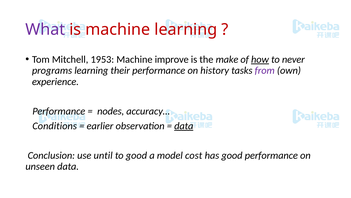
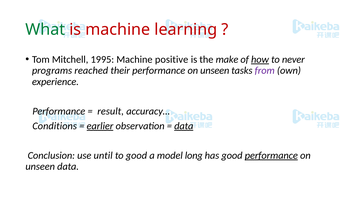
What colour: purple -> green
1953: 1953 -> 1995
improve: improve -> positive
programs learning: learning -> reached
their performance on history: history -> unseen
nodes: nodes -> result
earlier underline: none -> present
cost: cost -> long
performance at (271, 155) underline: none -> present
